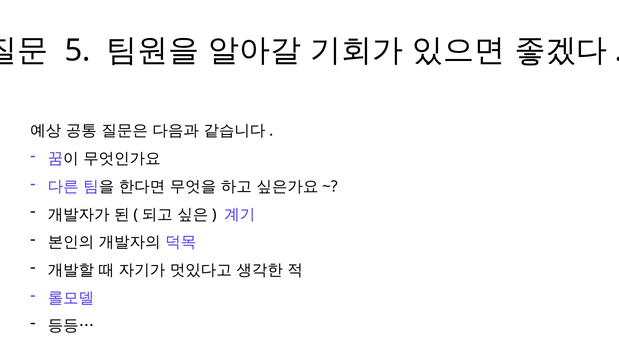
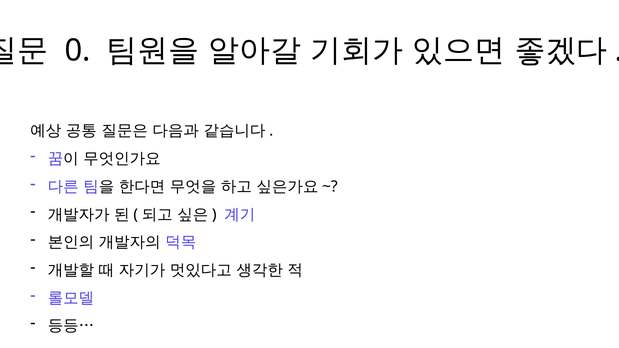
5: 5 -> 0
